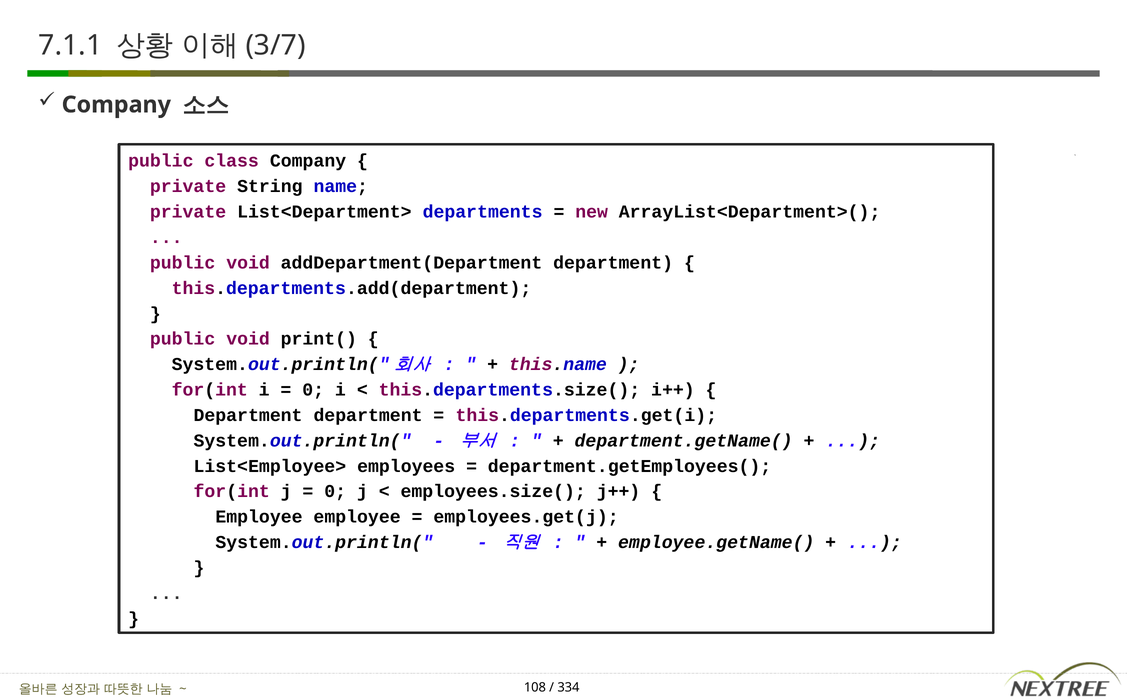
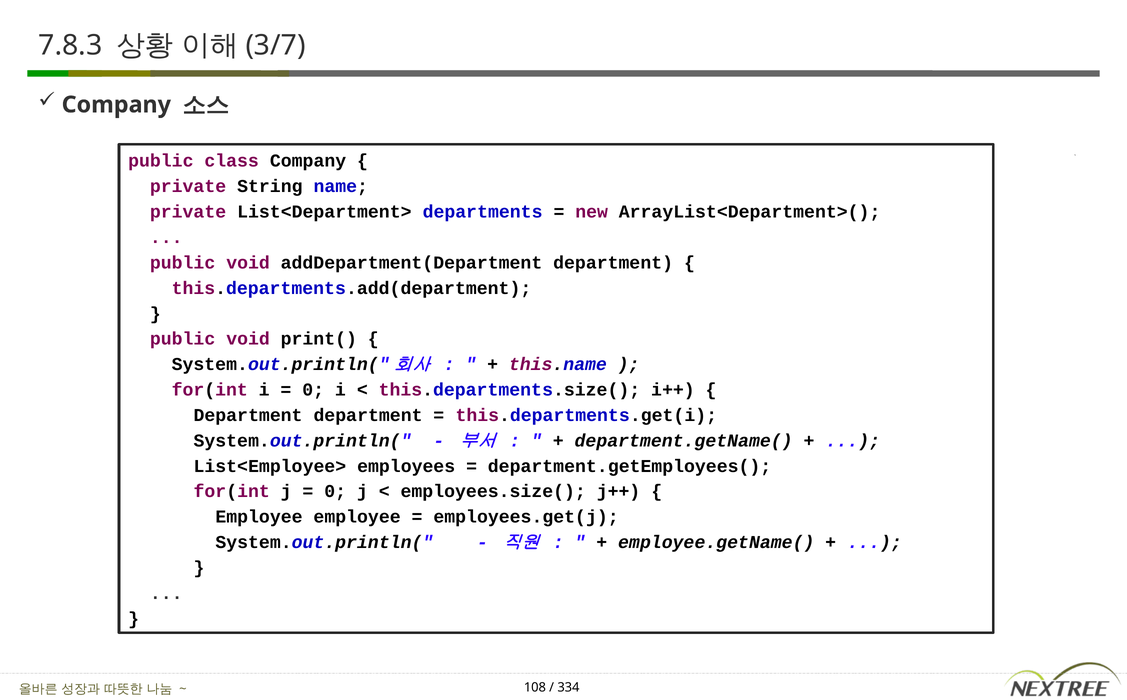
7.1.1: 7.1.1 -> 7.8.3
